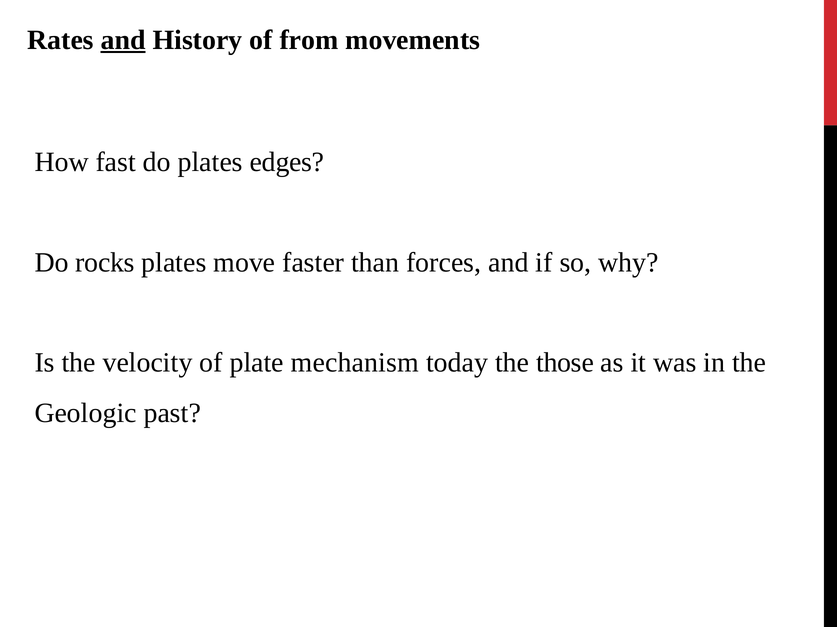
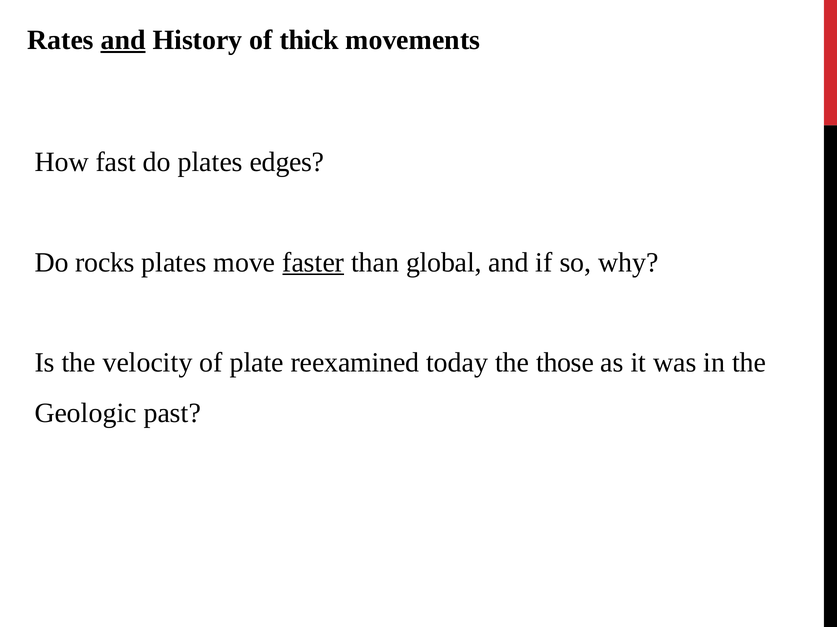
from: from -> thick
faster underline: none -> present
forces: forces -> global
mechanism: mechanism -> reexamined
